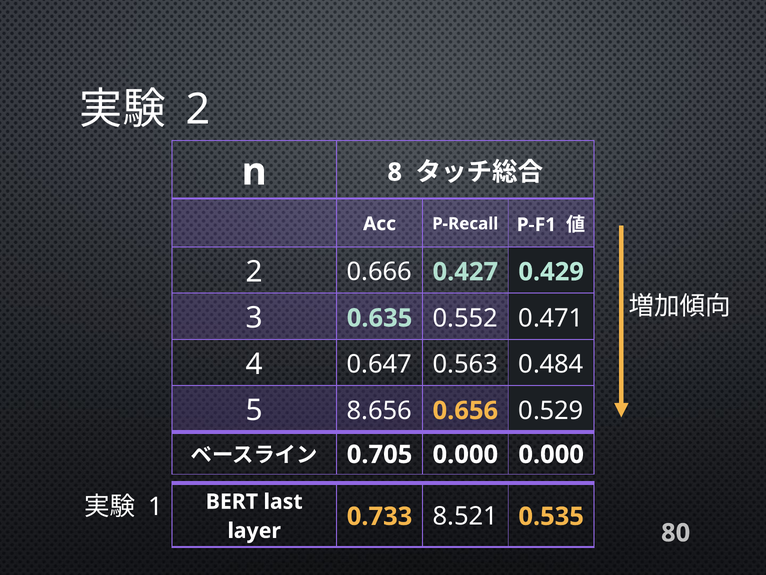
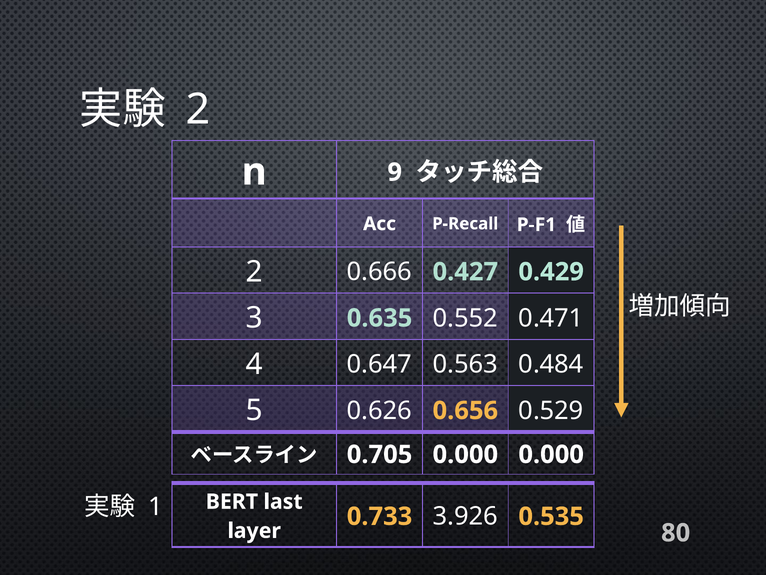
8: 8 -> 9
8.656: 8.656 -> 0.626
8.521: 8.521 -> 3.926
